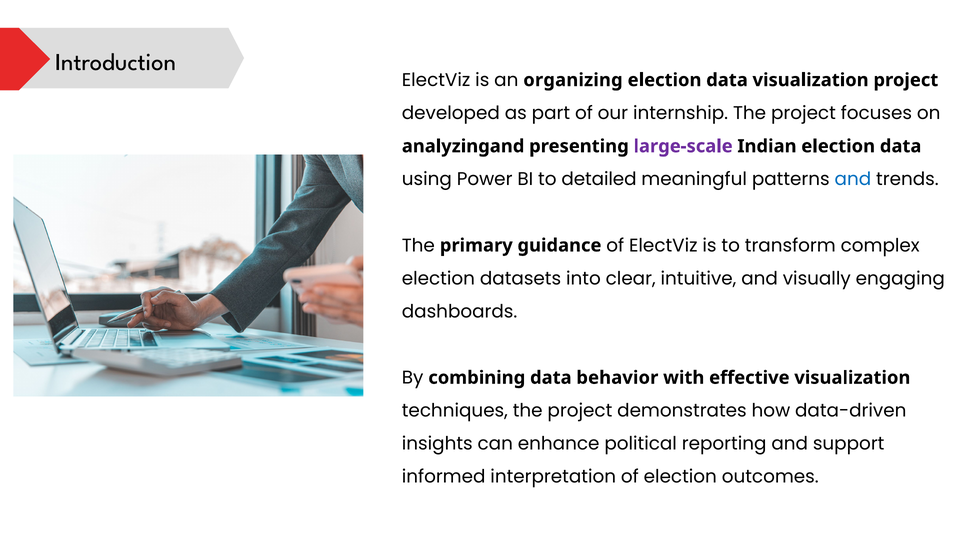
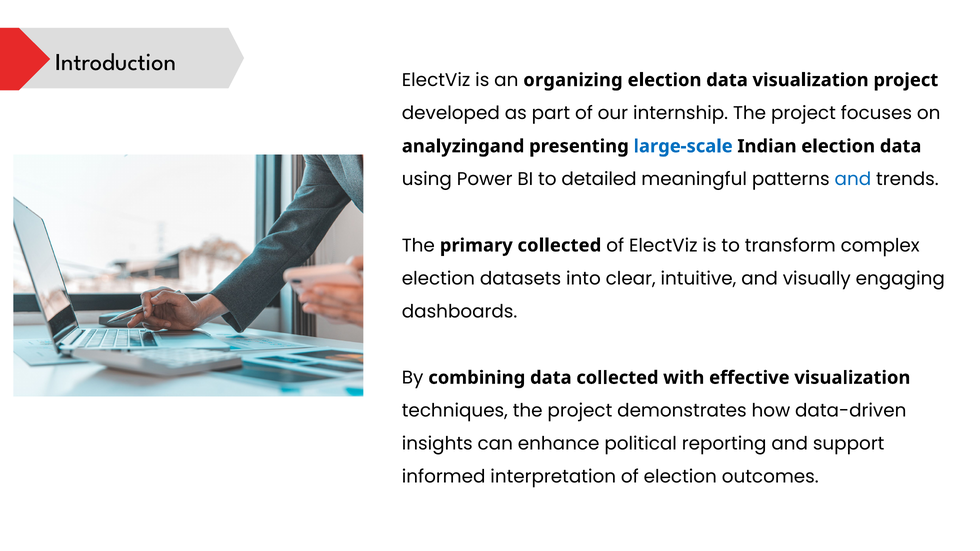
large-scale colour: purple -> blue
primary guidance: guidance -> collected
data behavior: behavior -> collected
